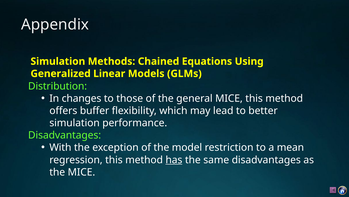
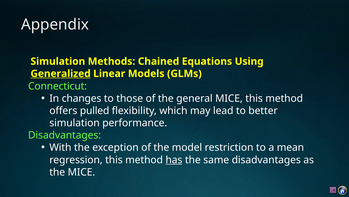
Generalized underline: none -> present
Distribution: Distribution -> Connecticut
buffer: buffer -> pulled
